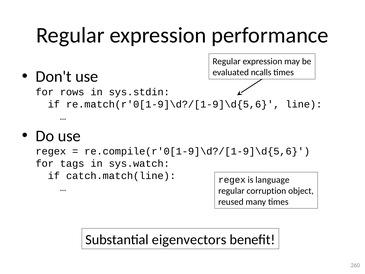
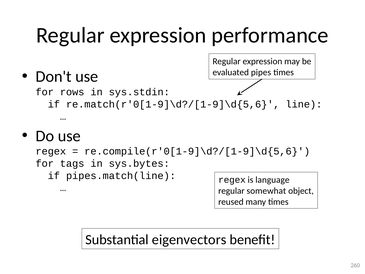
ncalls: ncalls -> pipes
sys.watch: sys.watch -> sys.bytes
catch.match(line: catch.match(line -> pipes.match(line
corruption: corruption -> somewhat
